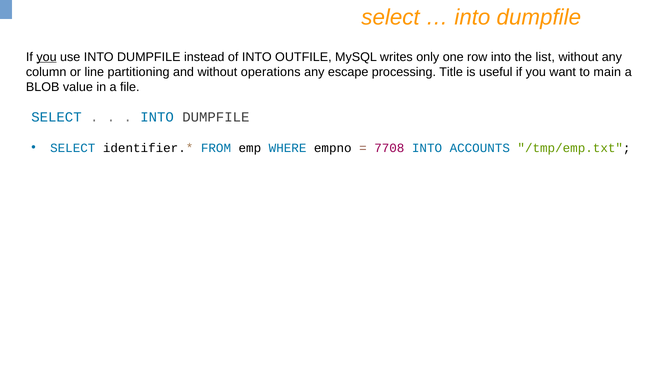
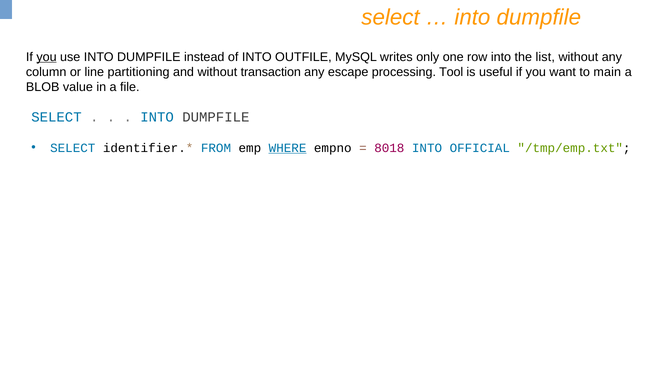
operations: operations -> transaction
Title: Title -> Tool
WHERE underline: none -> present
7708: 7708 -> 8018
ACCOUNTS: ACCOUNTS -> OFFICIAL
